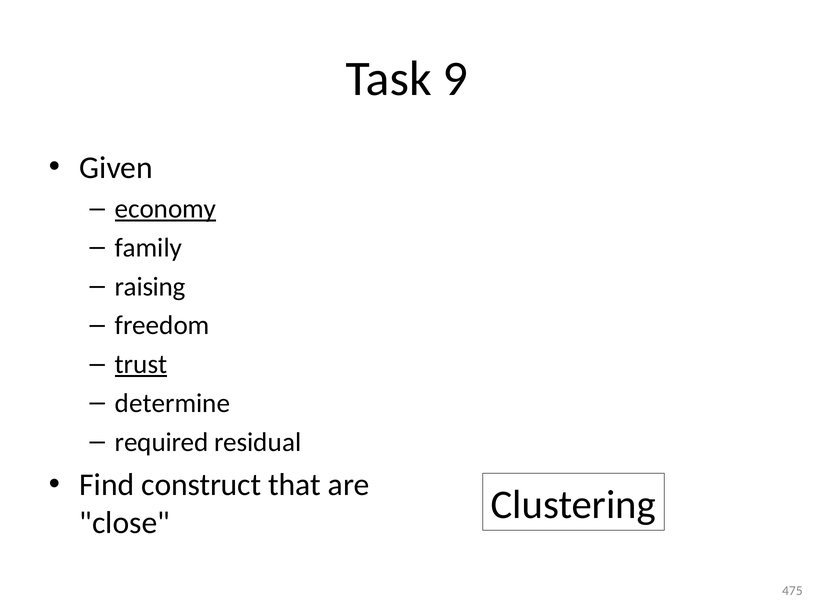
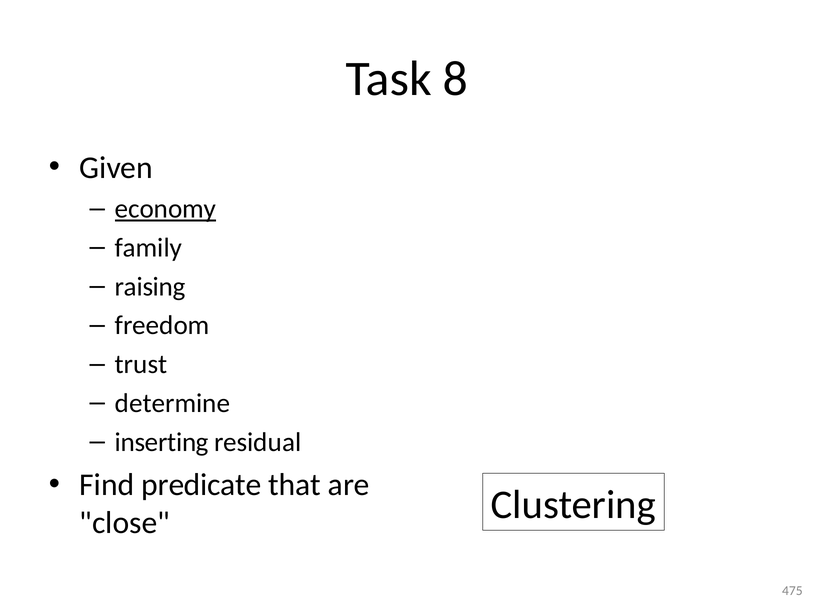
9: 9 -> 8
trust underline: present -> none
required: required -> inserting
construct: construct -> predicate
